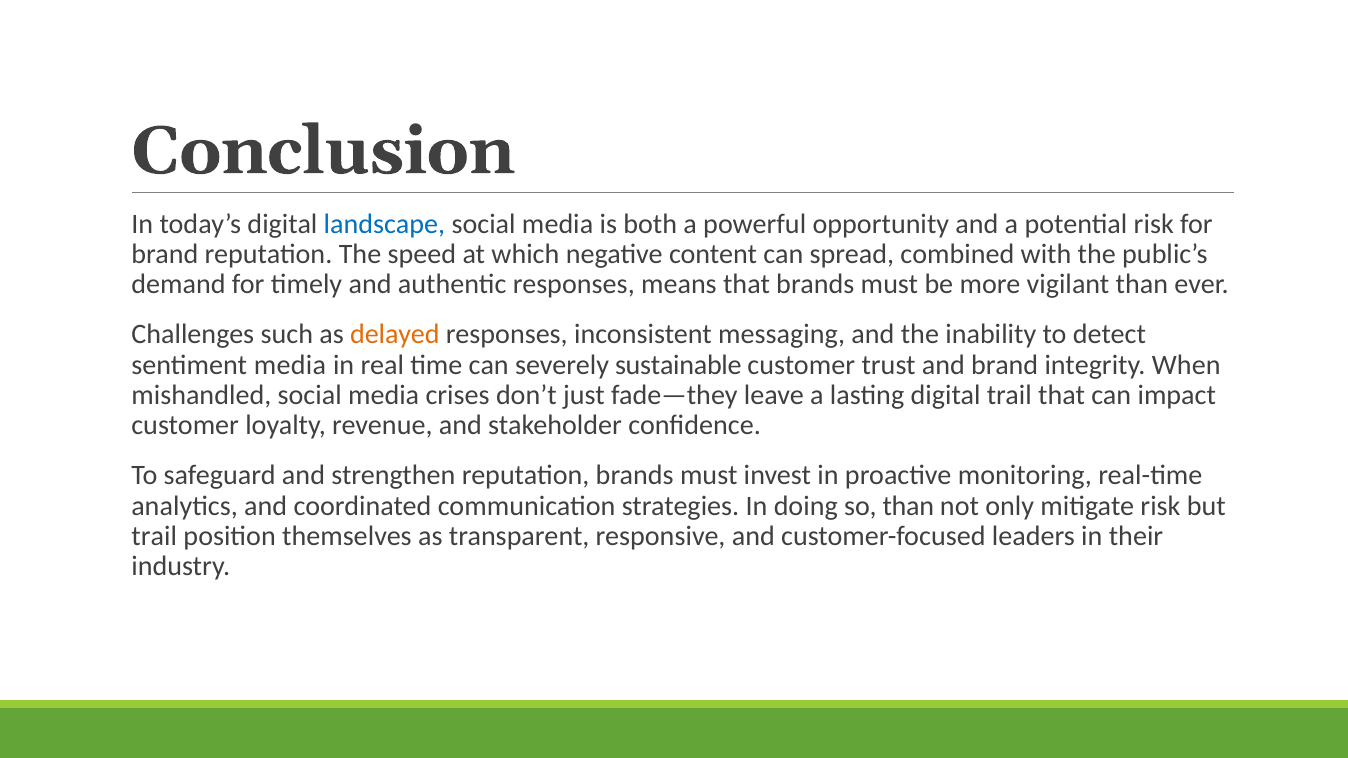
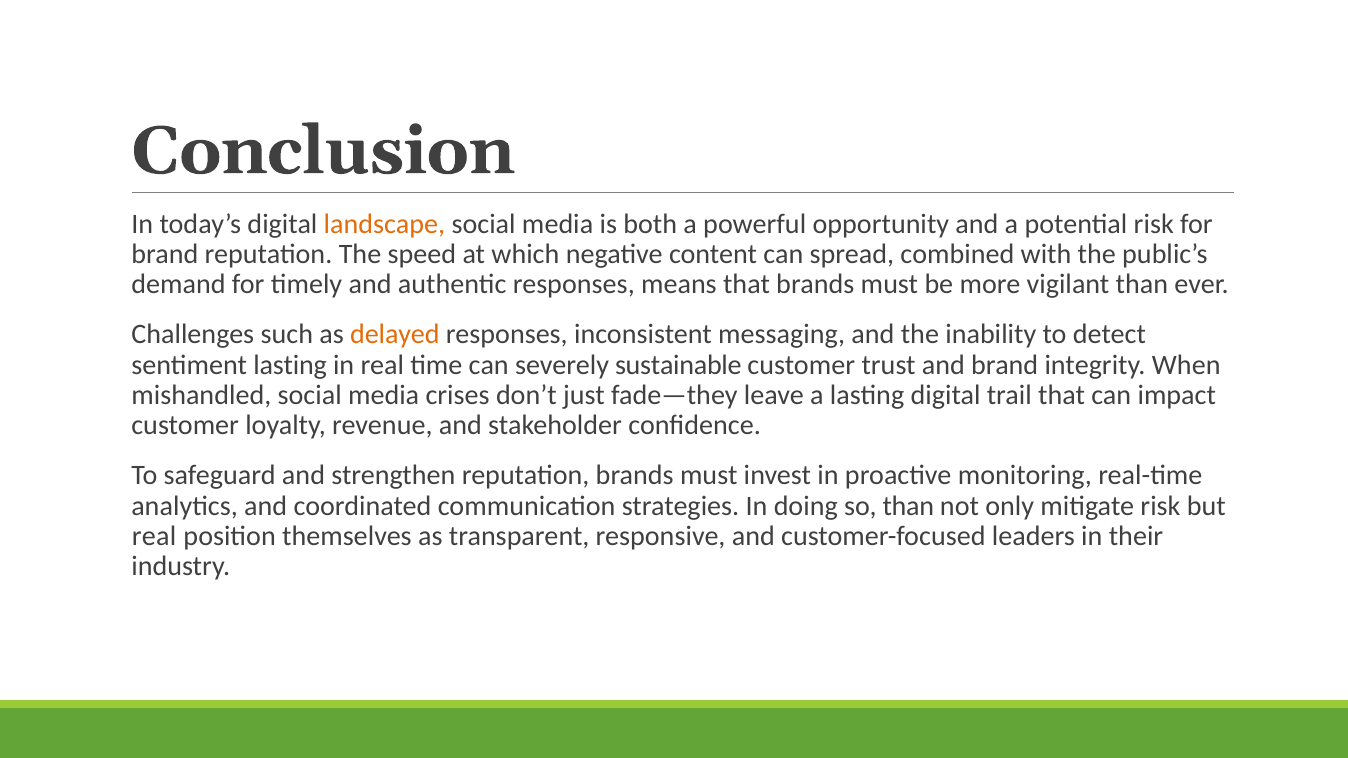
landscape colour: blue -> orange
sentiment media: media -> lasting
trail at (154, 536): trail -> real
